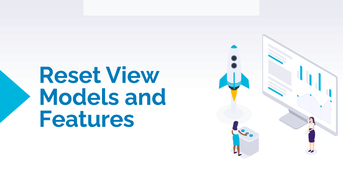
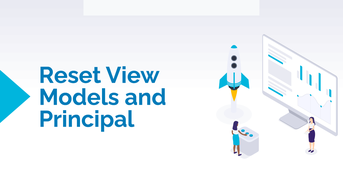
Features: Features -> Principal
